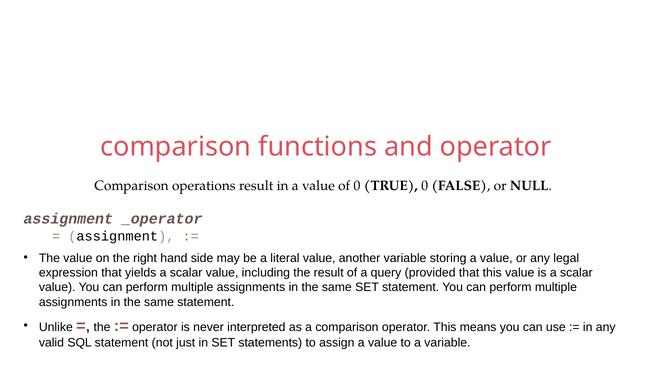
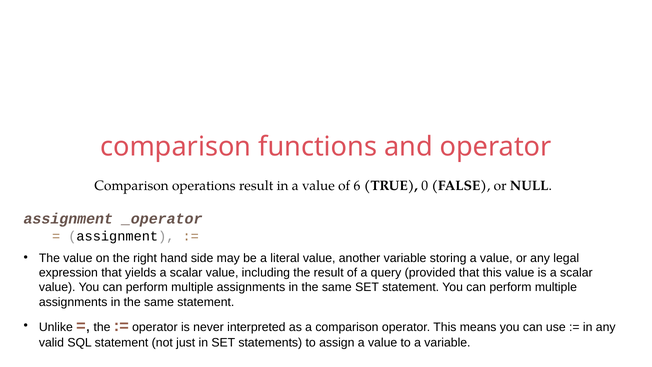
of 0: 0 -> 6
